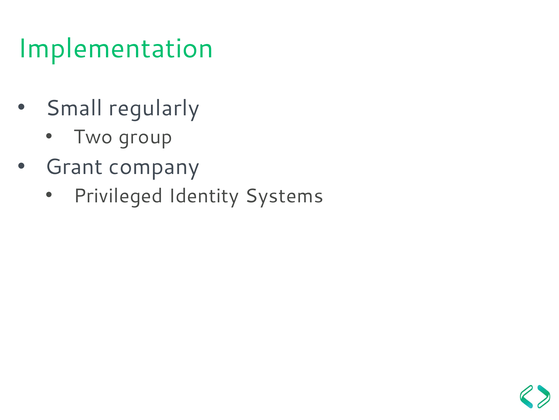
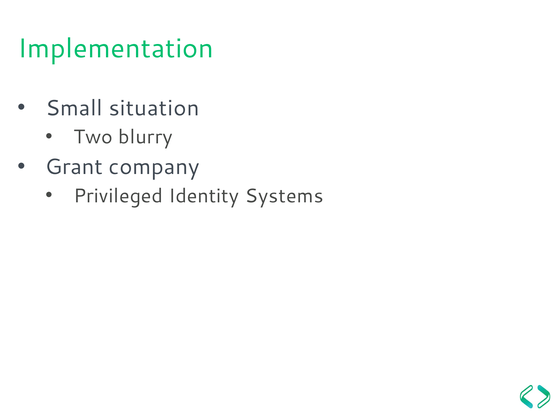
regularly: regularly -> situation
group: group -> blurry
